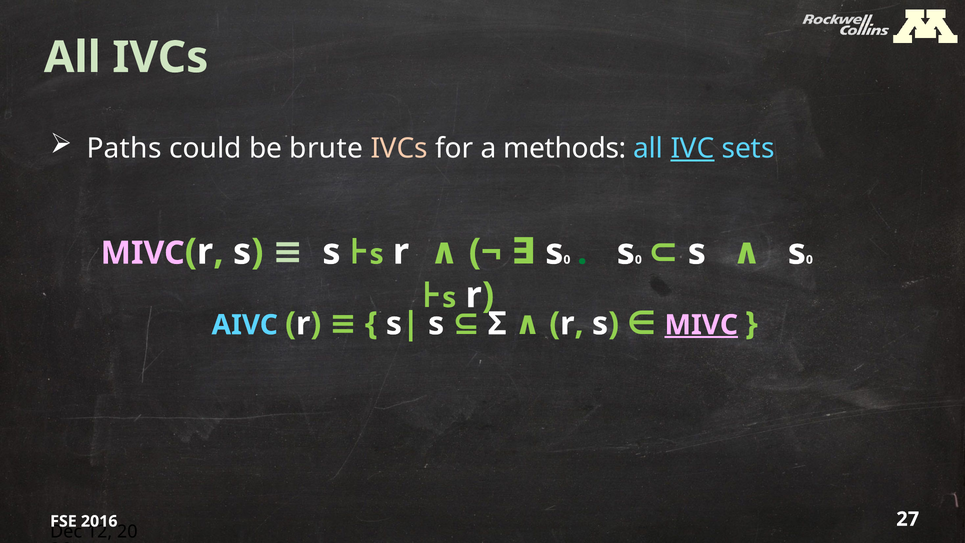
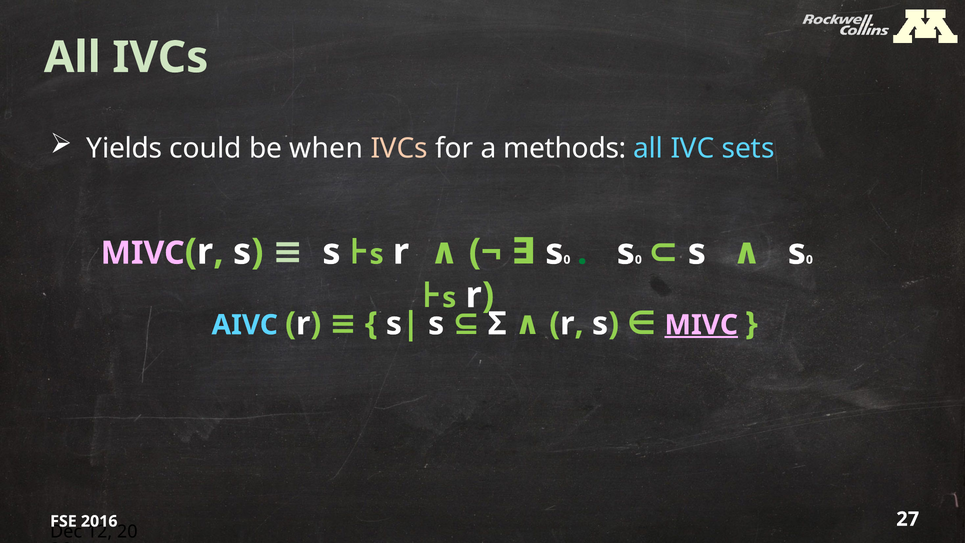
Paths: Paths -> Yields
brute: brute -> when
IVC underline: present -> none
